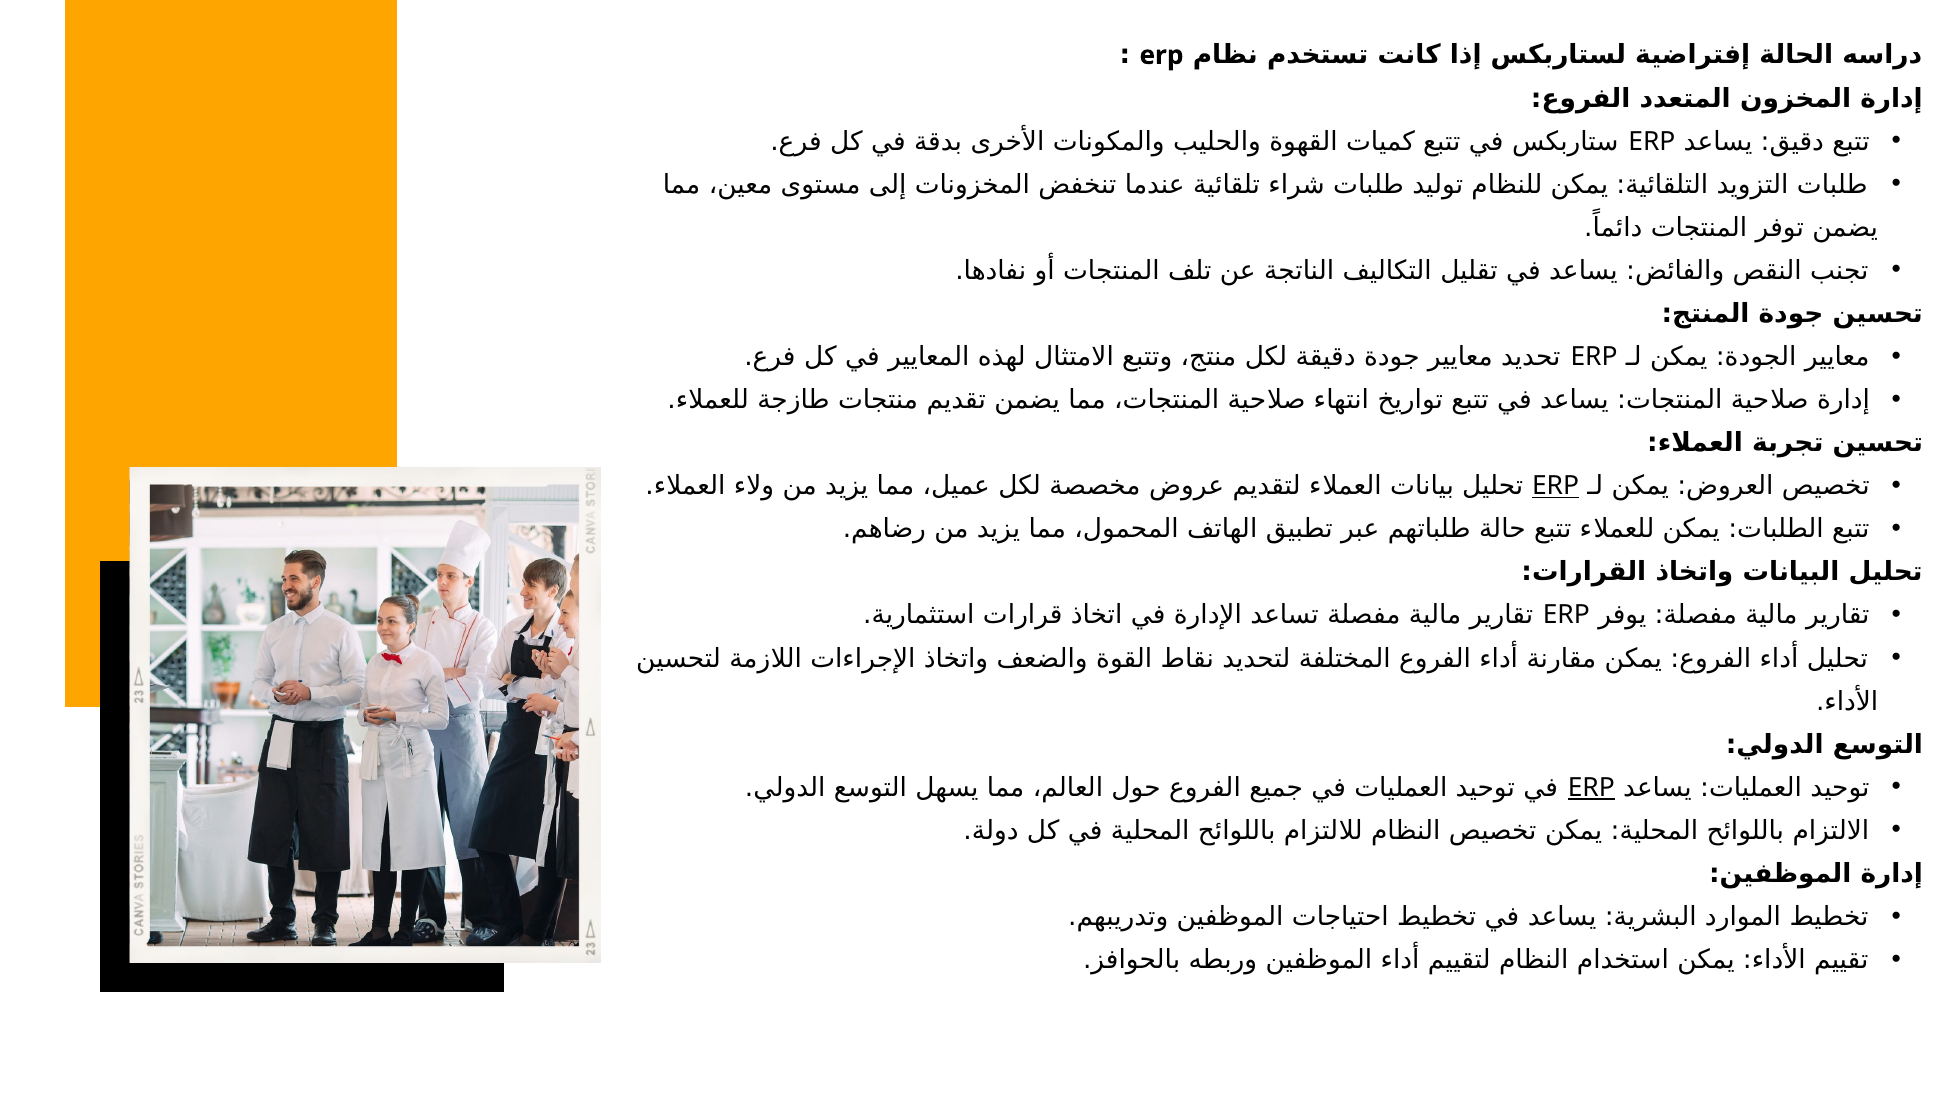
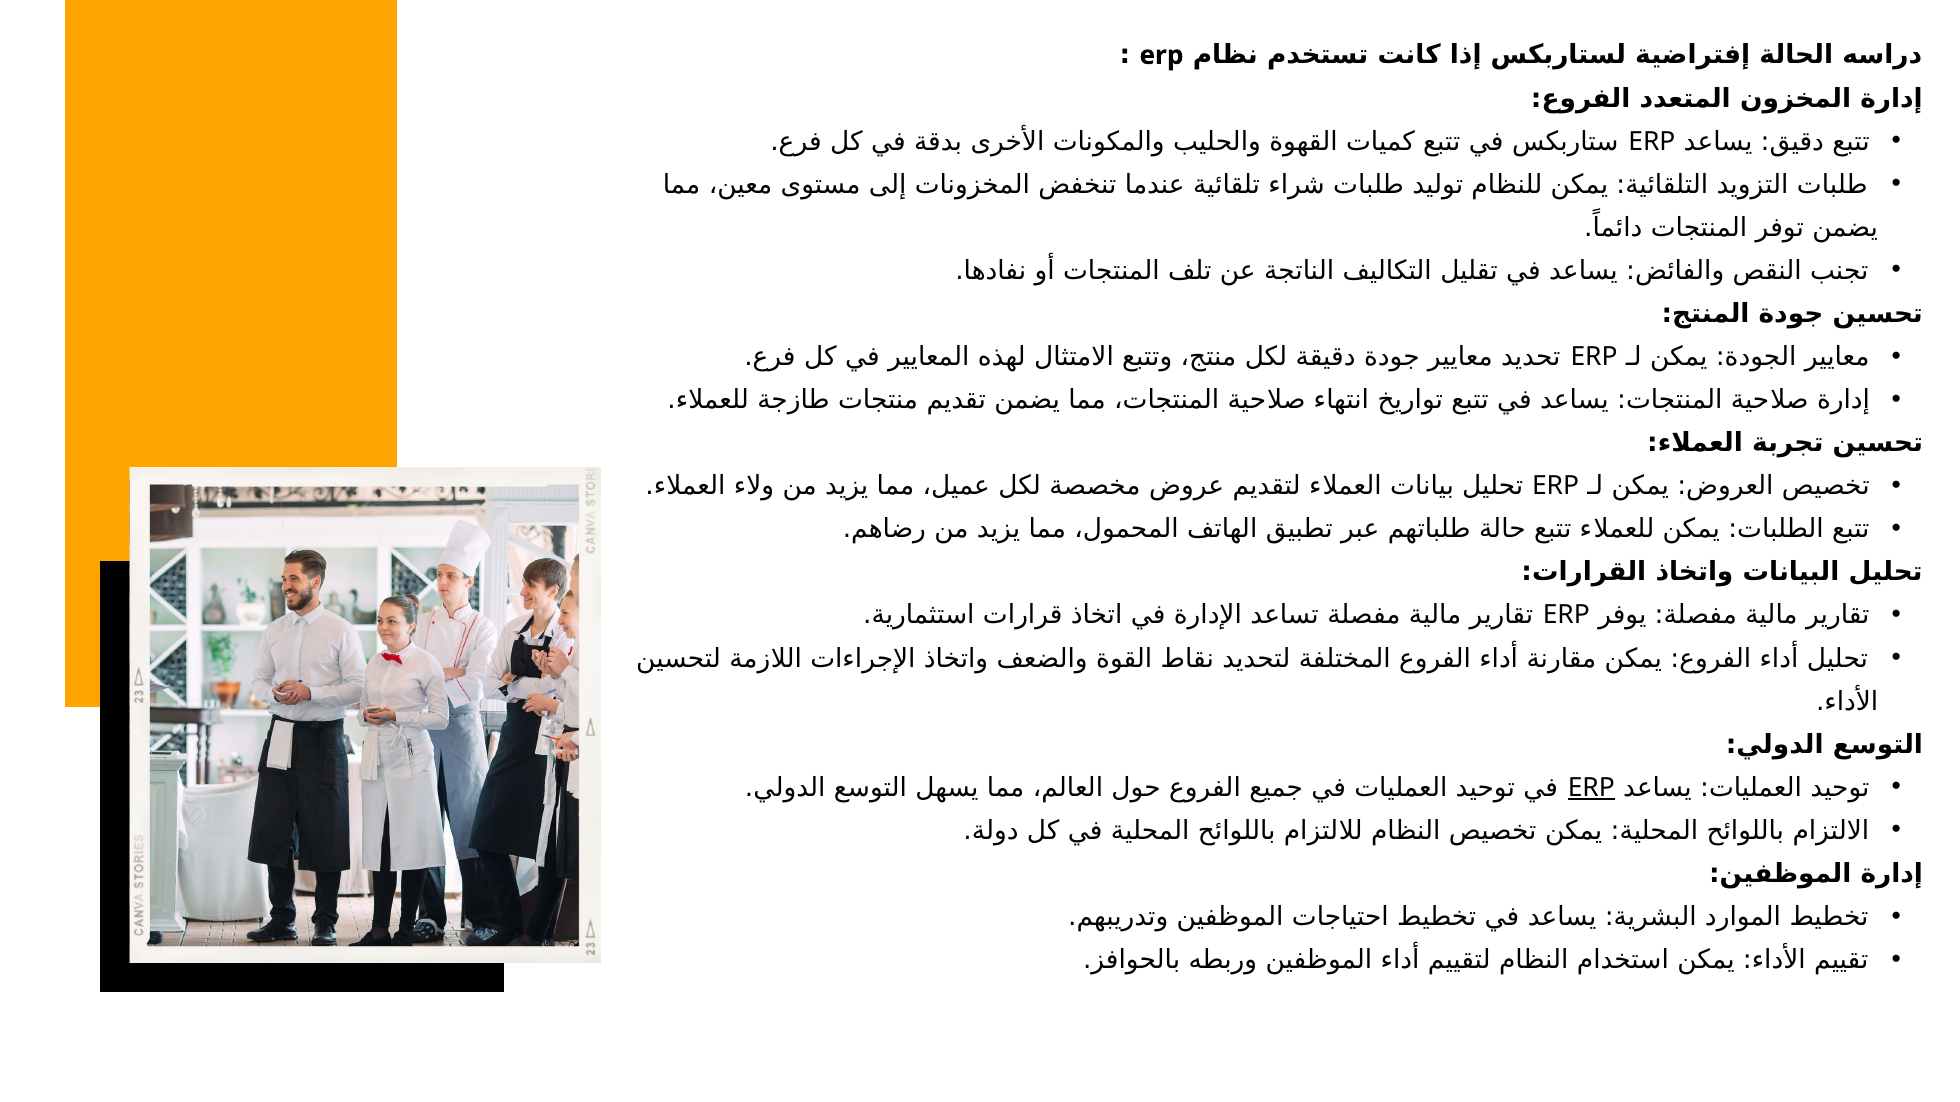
ERP at (1555, 486) underline: present -> none
